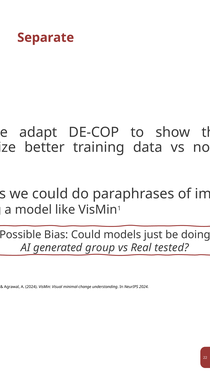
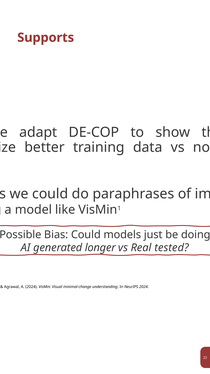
Separate: Separate -> Supports
group: group -> longer
